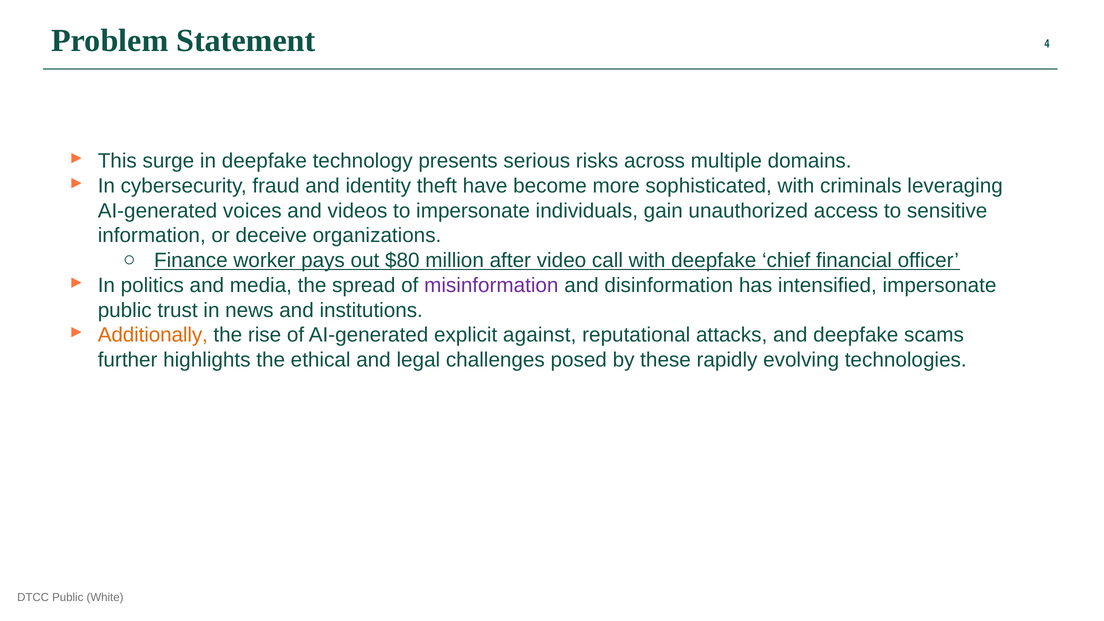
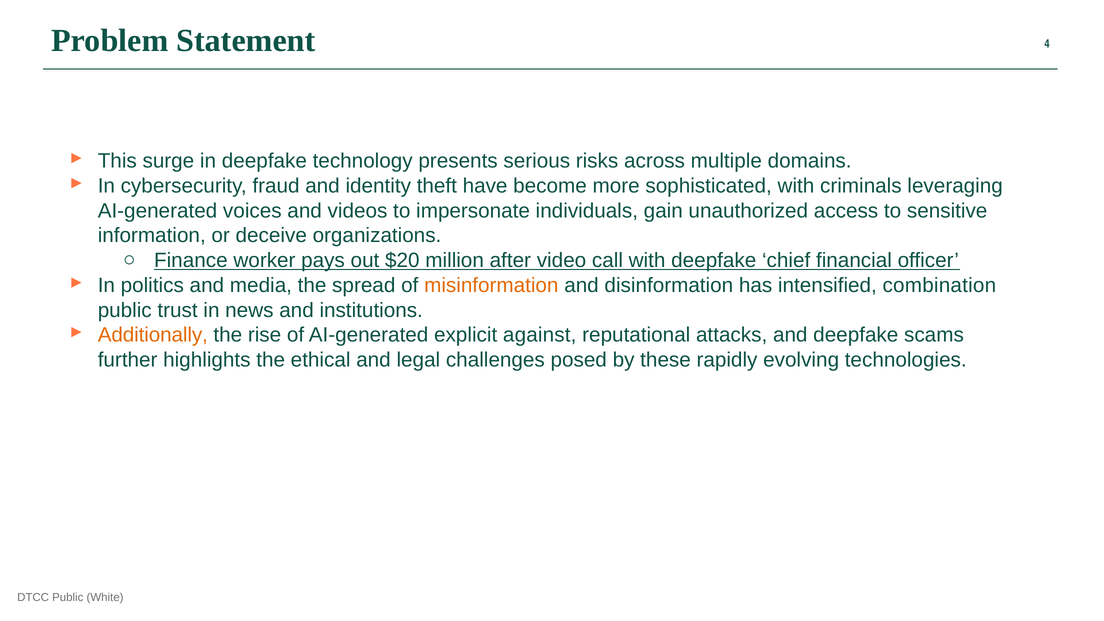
$80: $80 -> $20
misinformation colour: purple -> orange
intensified impersonate: impersonate -> combination
